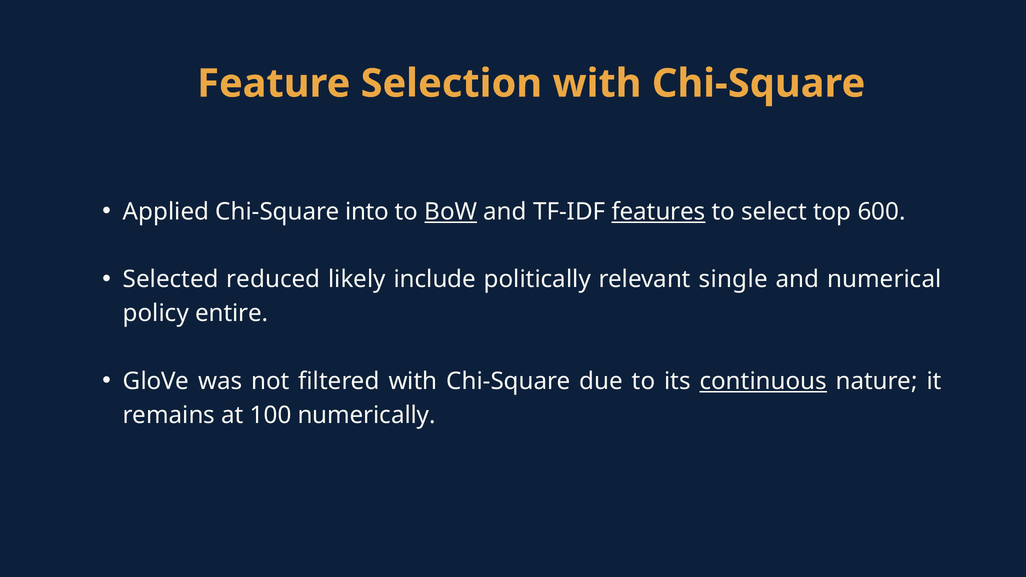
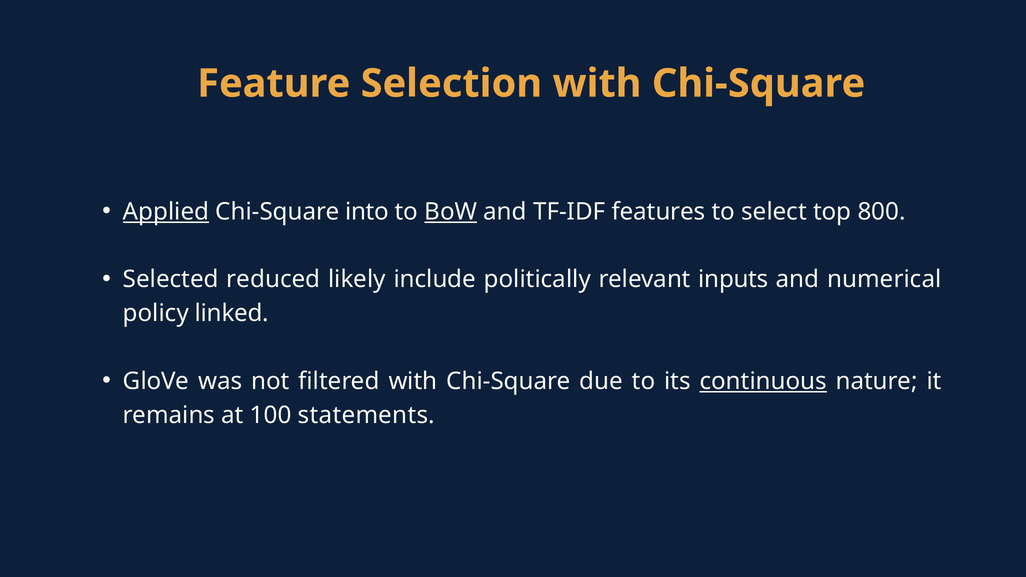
Applied underline: none -> present
features underline: present -> none
600: 600 -> 800
single: single -> inputs
entire: entire -> linked
numerically: numerically -> statements
